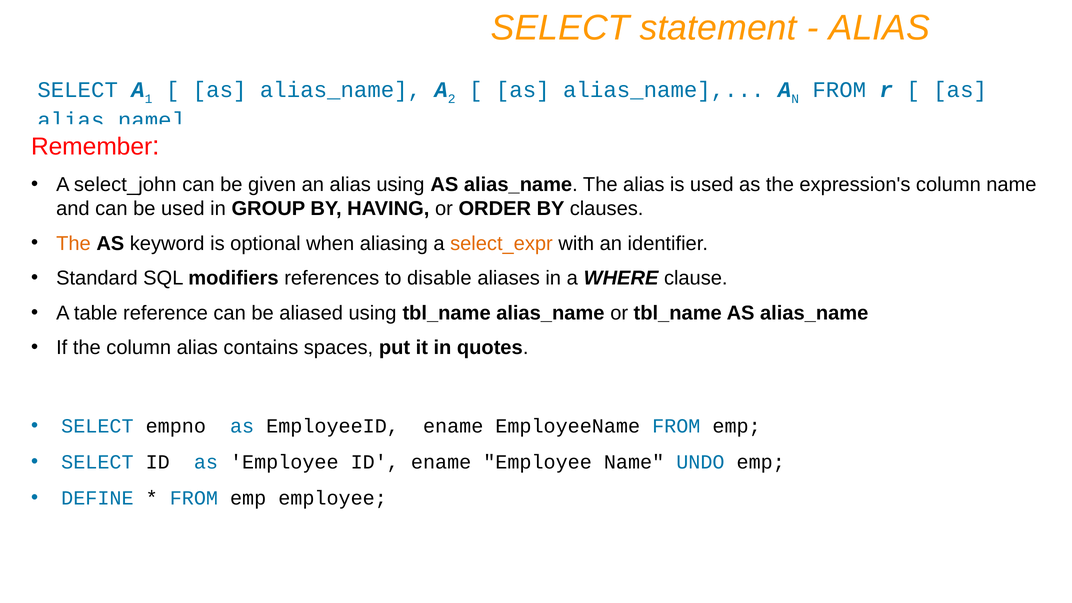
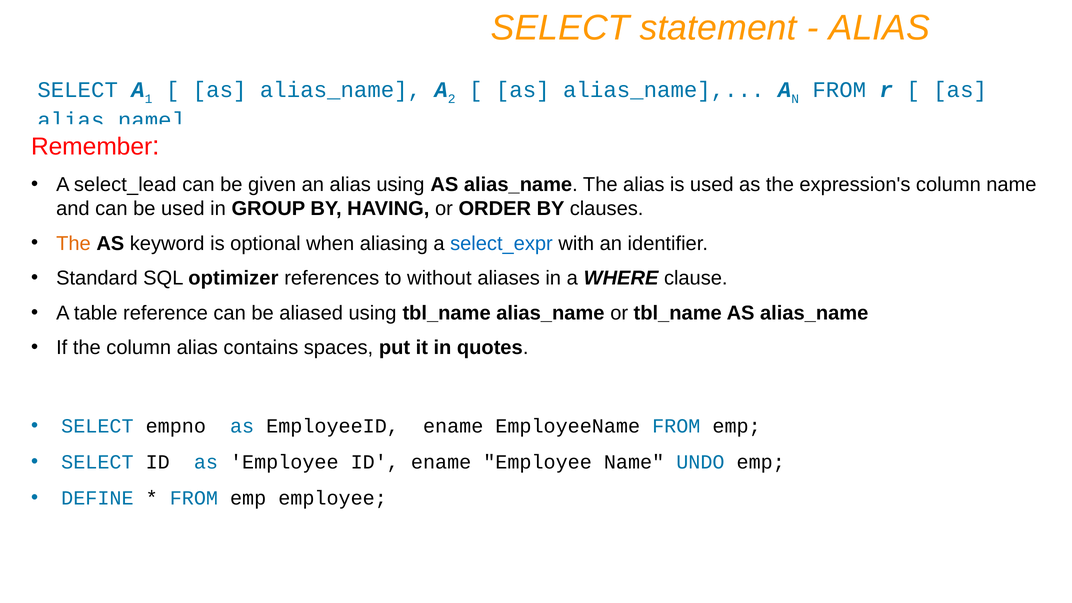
select_john: select_john -> select_lead
select_expr colour: orange -> blue
modifiers: modifiers -> optimizer
disable: disable -> without
